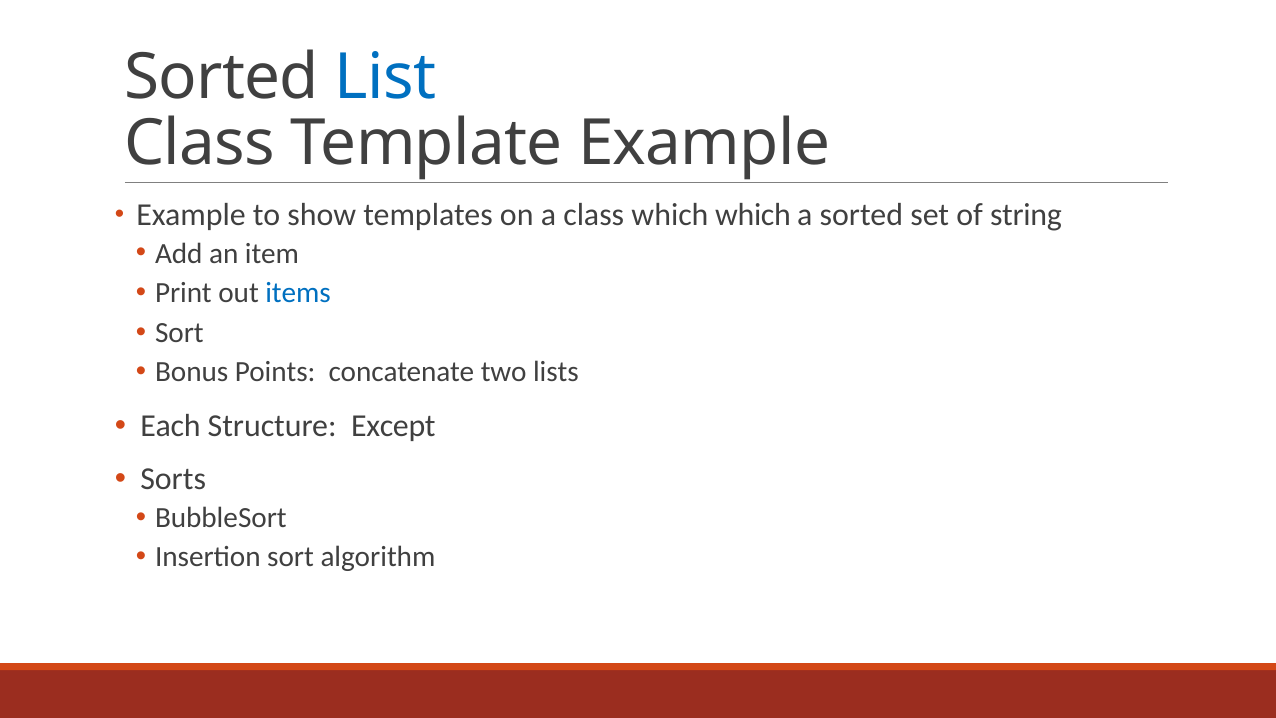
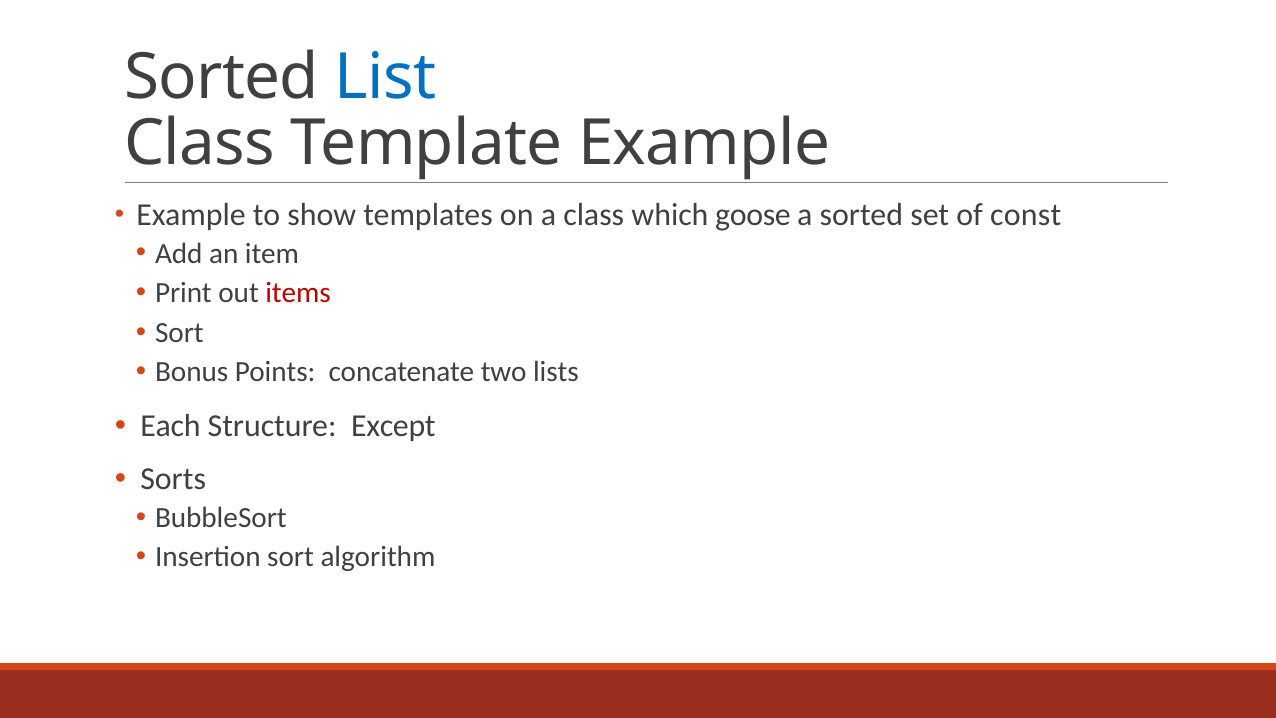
which which: which -> goose
string: string -> const
items colour: blue -> red
